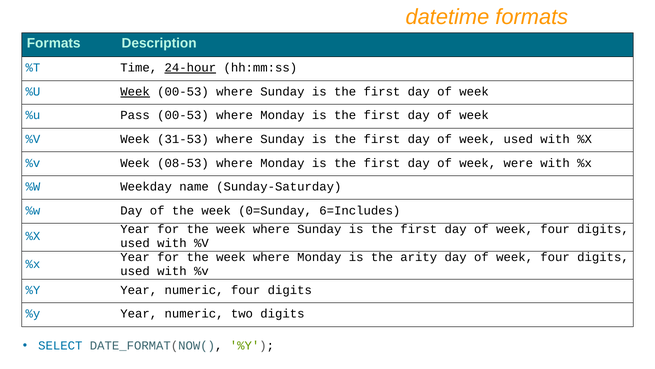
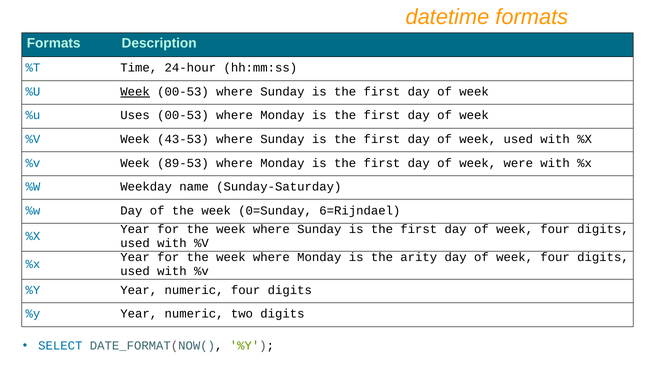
24-hour underline: present -> none
Pass: Pass -> Uses
31-53: 31-53 -> 43-53
08-53: 08-53 -> 89-53
6=Includes: 6=Includes -> 6=Rijndael
